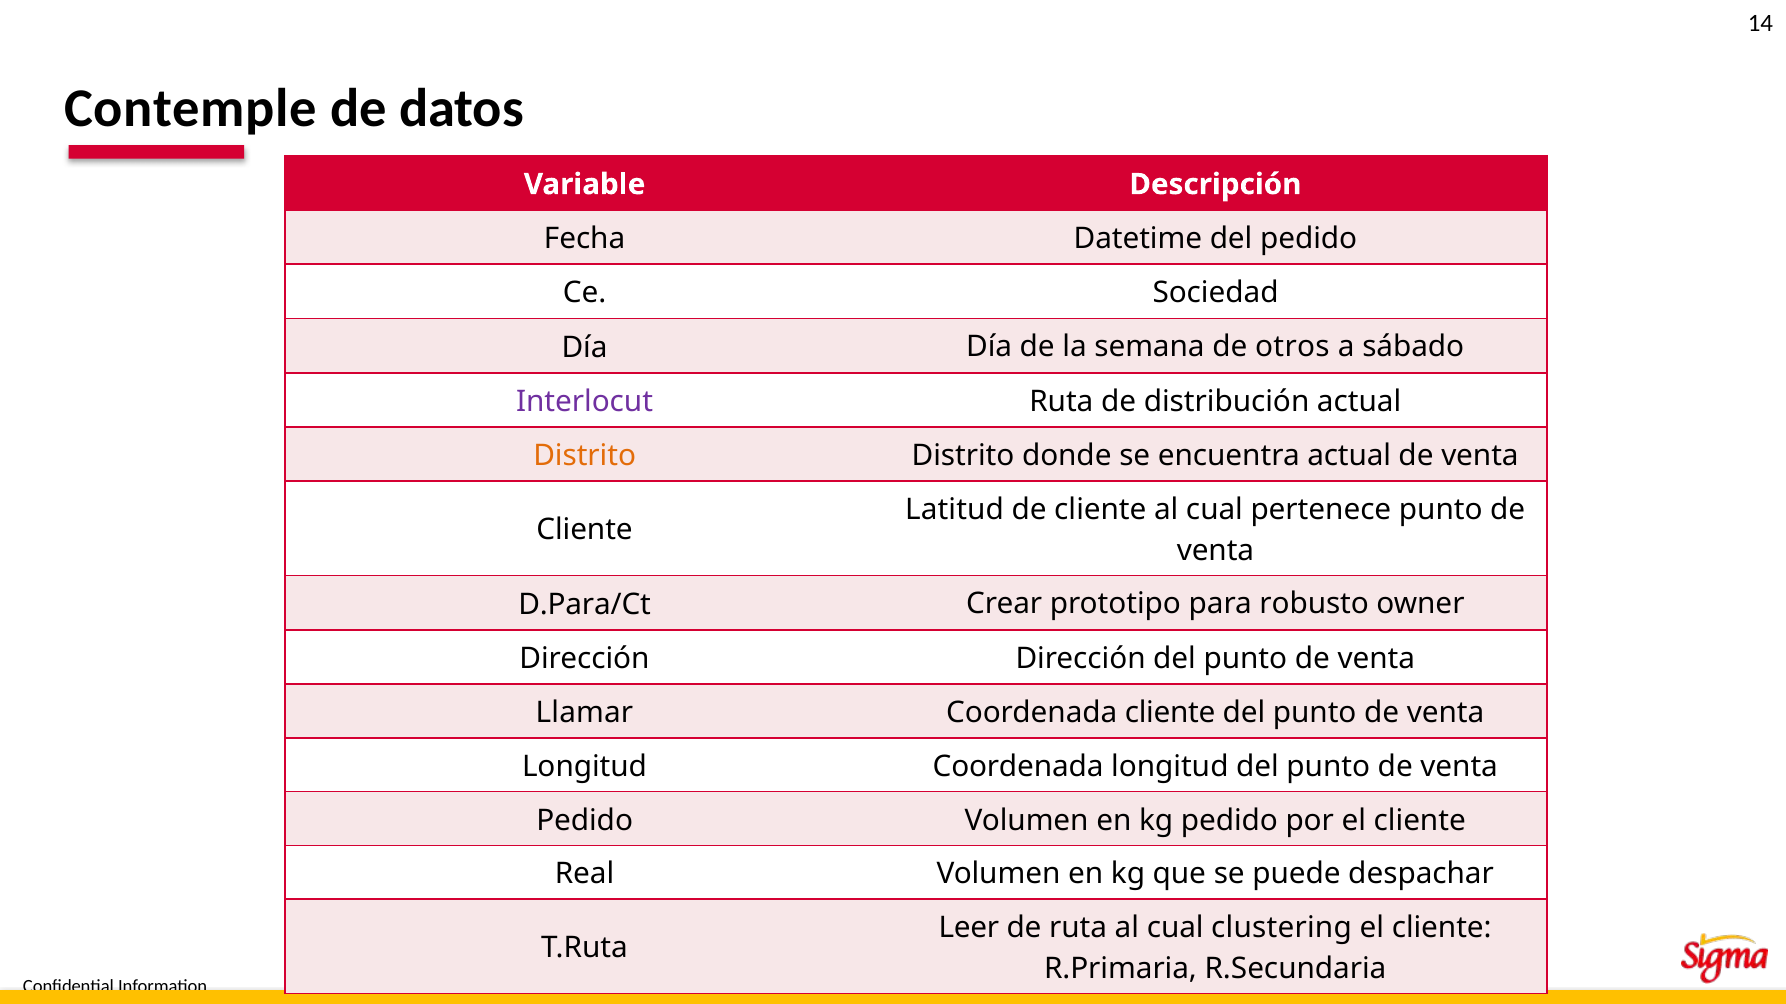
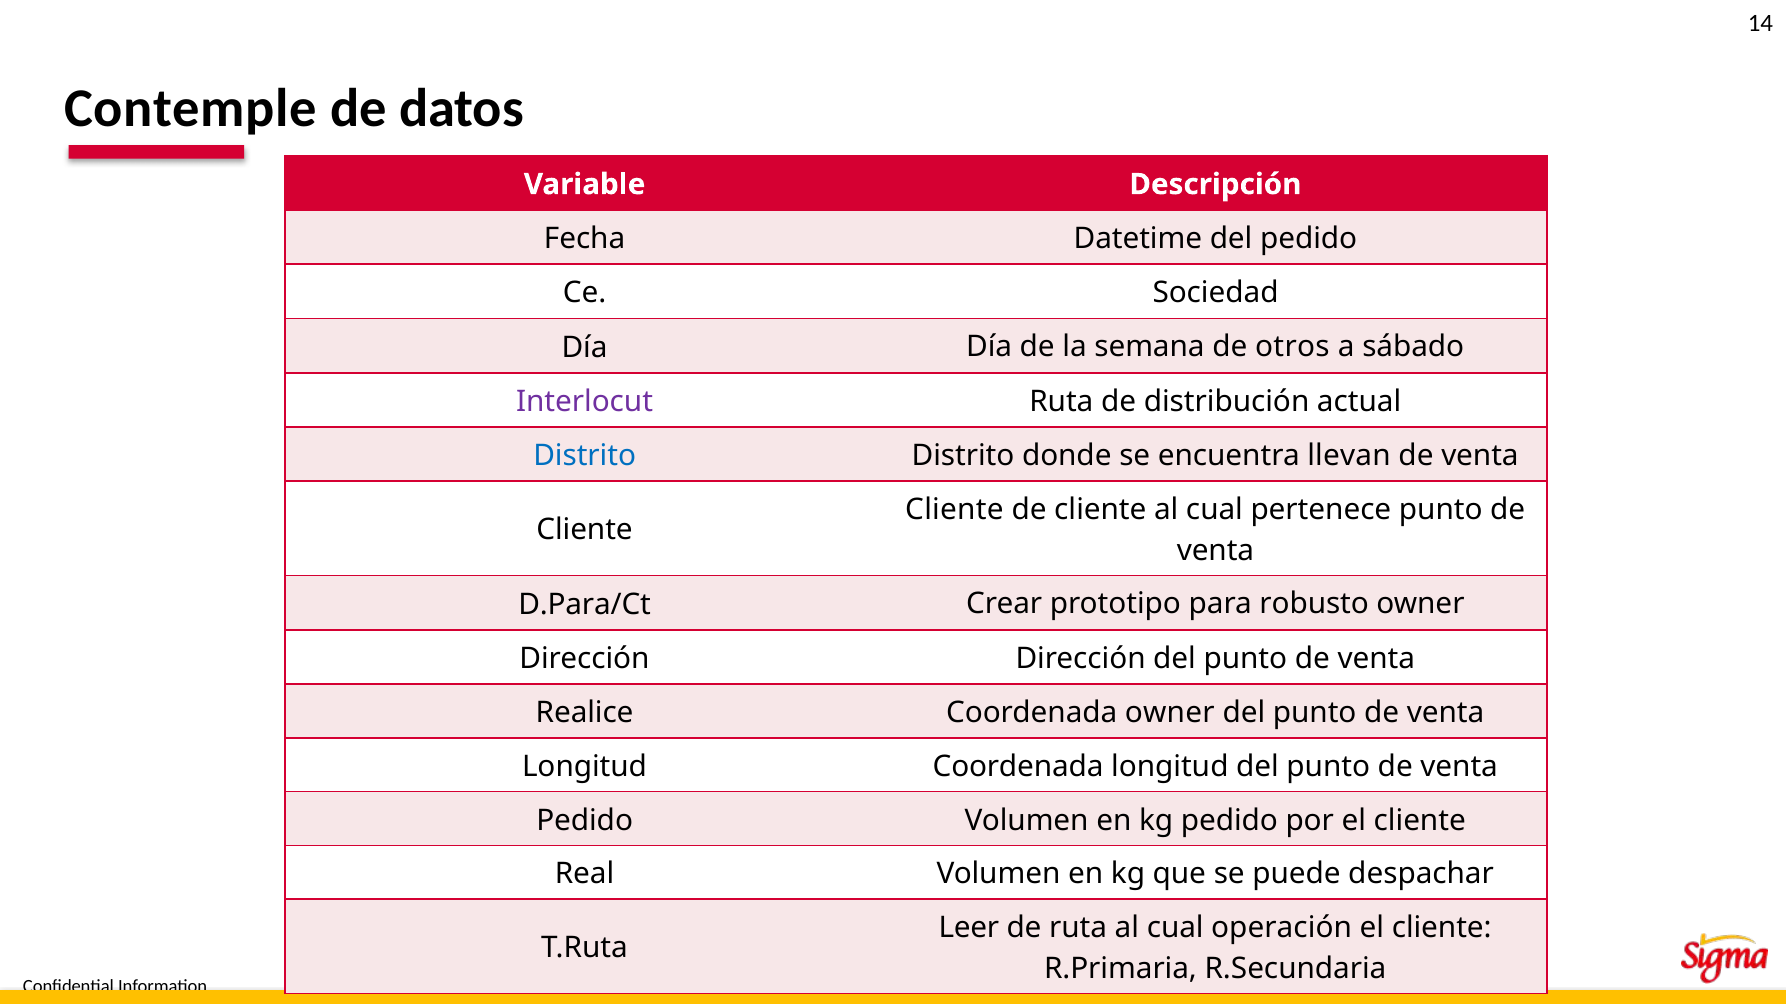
Distrito at (585, 456) colour: orange -> blue
encuentra actual: actual -> llevan
Latitud at (955, 510): Latitud -> Cliente
Llamar: Llamar -> Realice
Coordenada cliente: cliente -> owner
clustering: clustering -> operación
